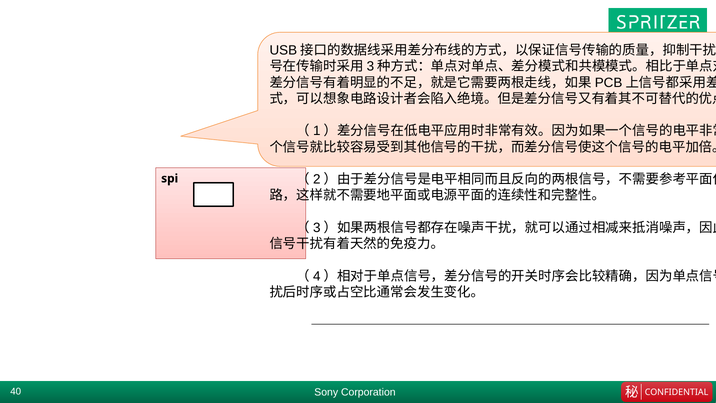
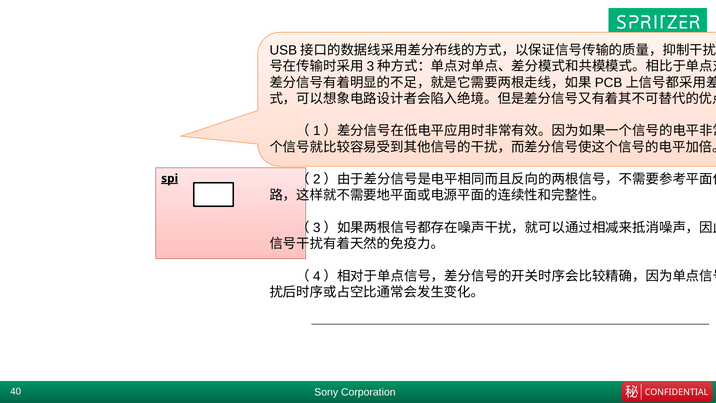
spi underline: none -> present
